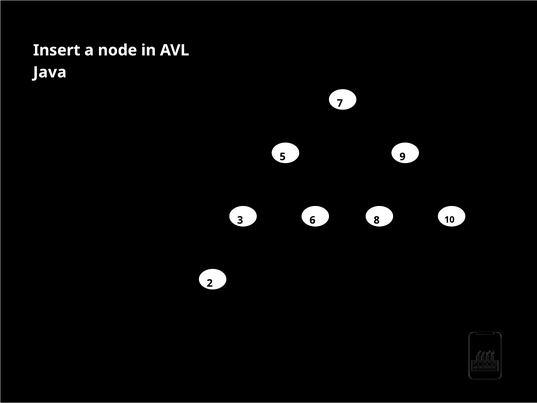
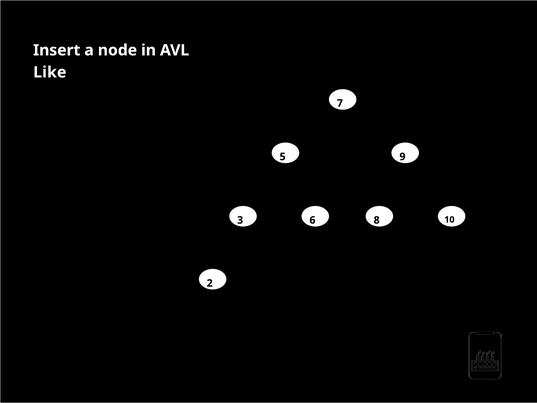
Java: Java -> Like
